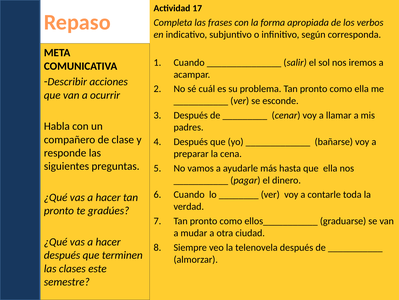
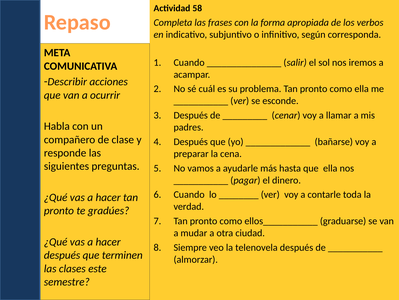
17: 17 -> 58
